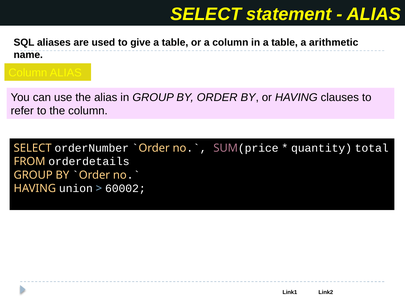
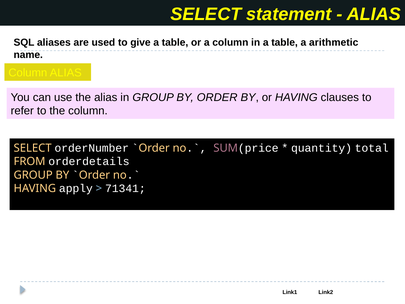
union: union -> apply
60002: 60002 -> 71341
